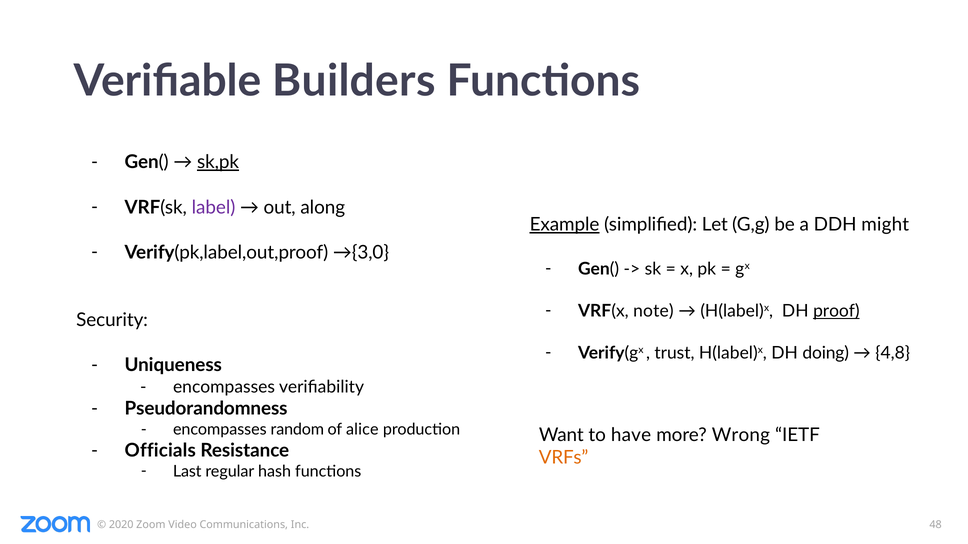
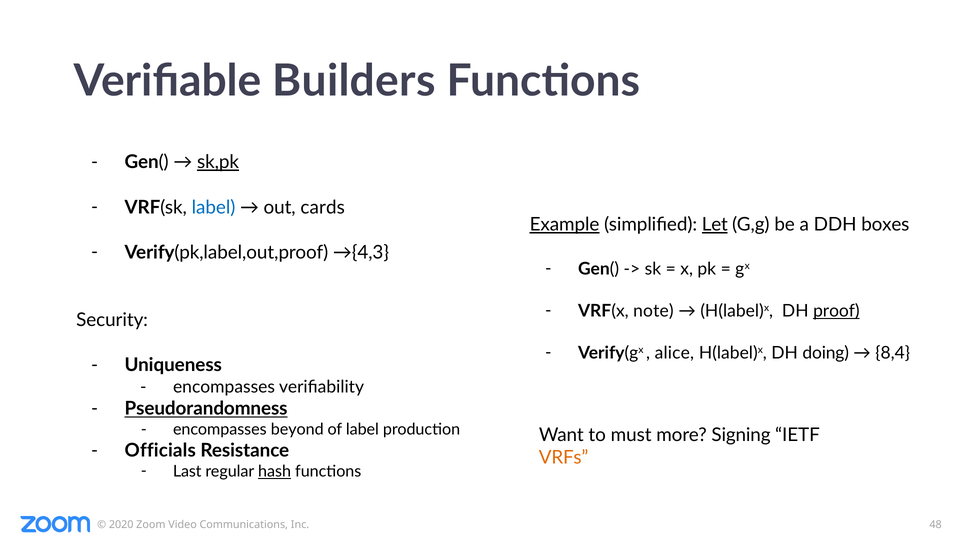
label at (213, 208) colour: purple -> blue
along: along -> cards
Let underline: none -> present
might: might -> boxes
→{3,0: →{3,0 -> →{4,3
trust: trust -> alice
4,8: 4,8 -> 8,4
Pseudorandomness underline: none -> present
random: random -> beyond
of alice: alice -> label
have: have -> must
Wrong: Wrong -> Signing
hash underline: none -> present
